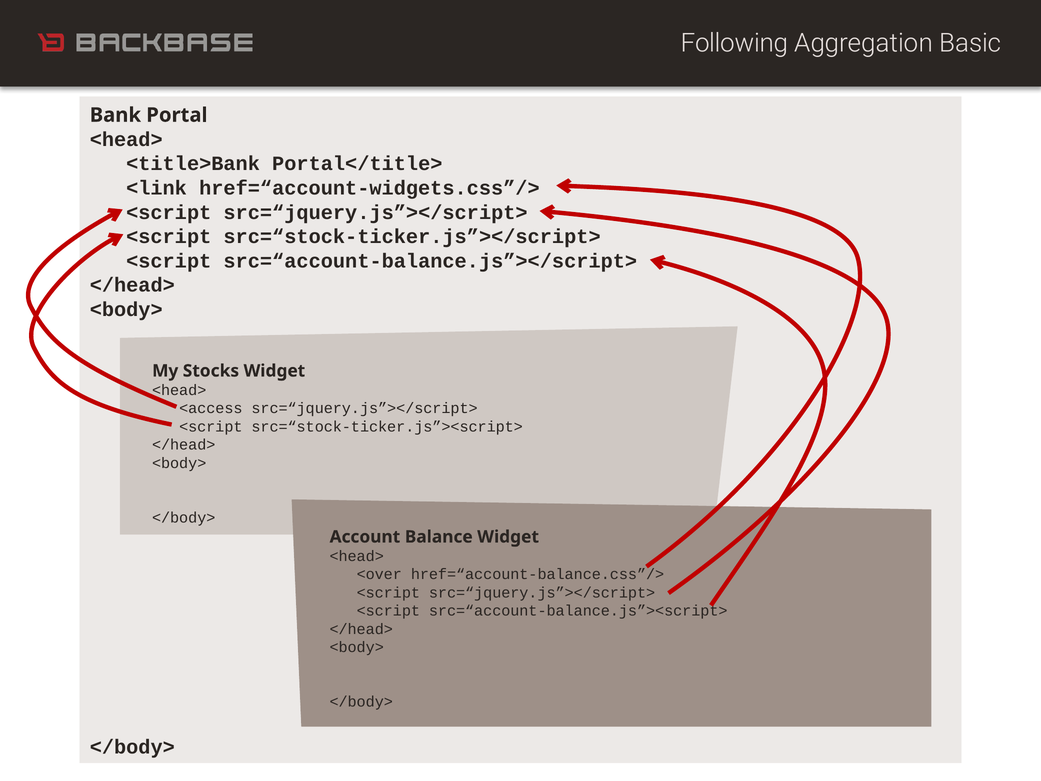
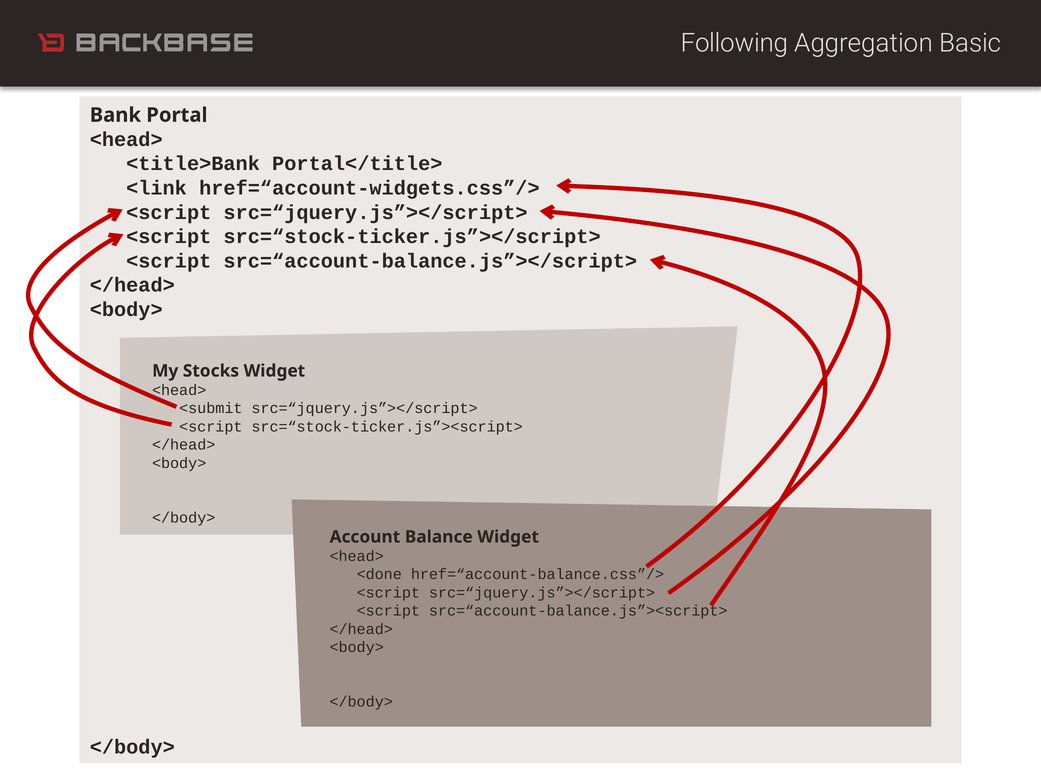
<access: <access -> <submit
<over: <over -> <done
